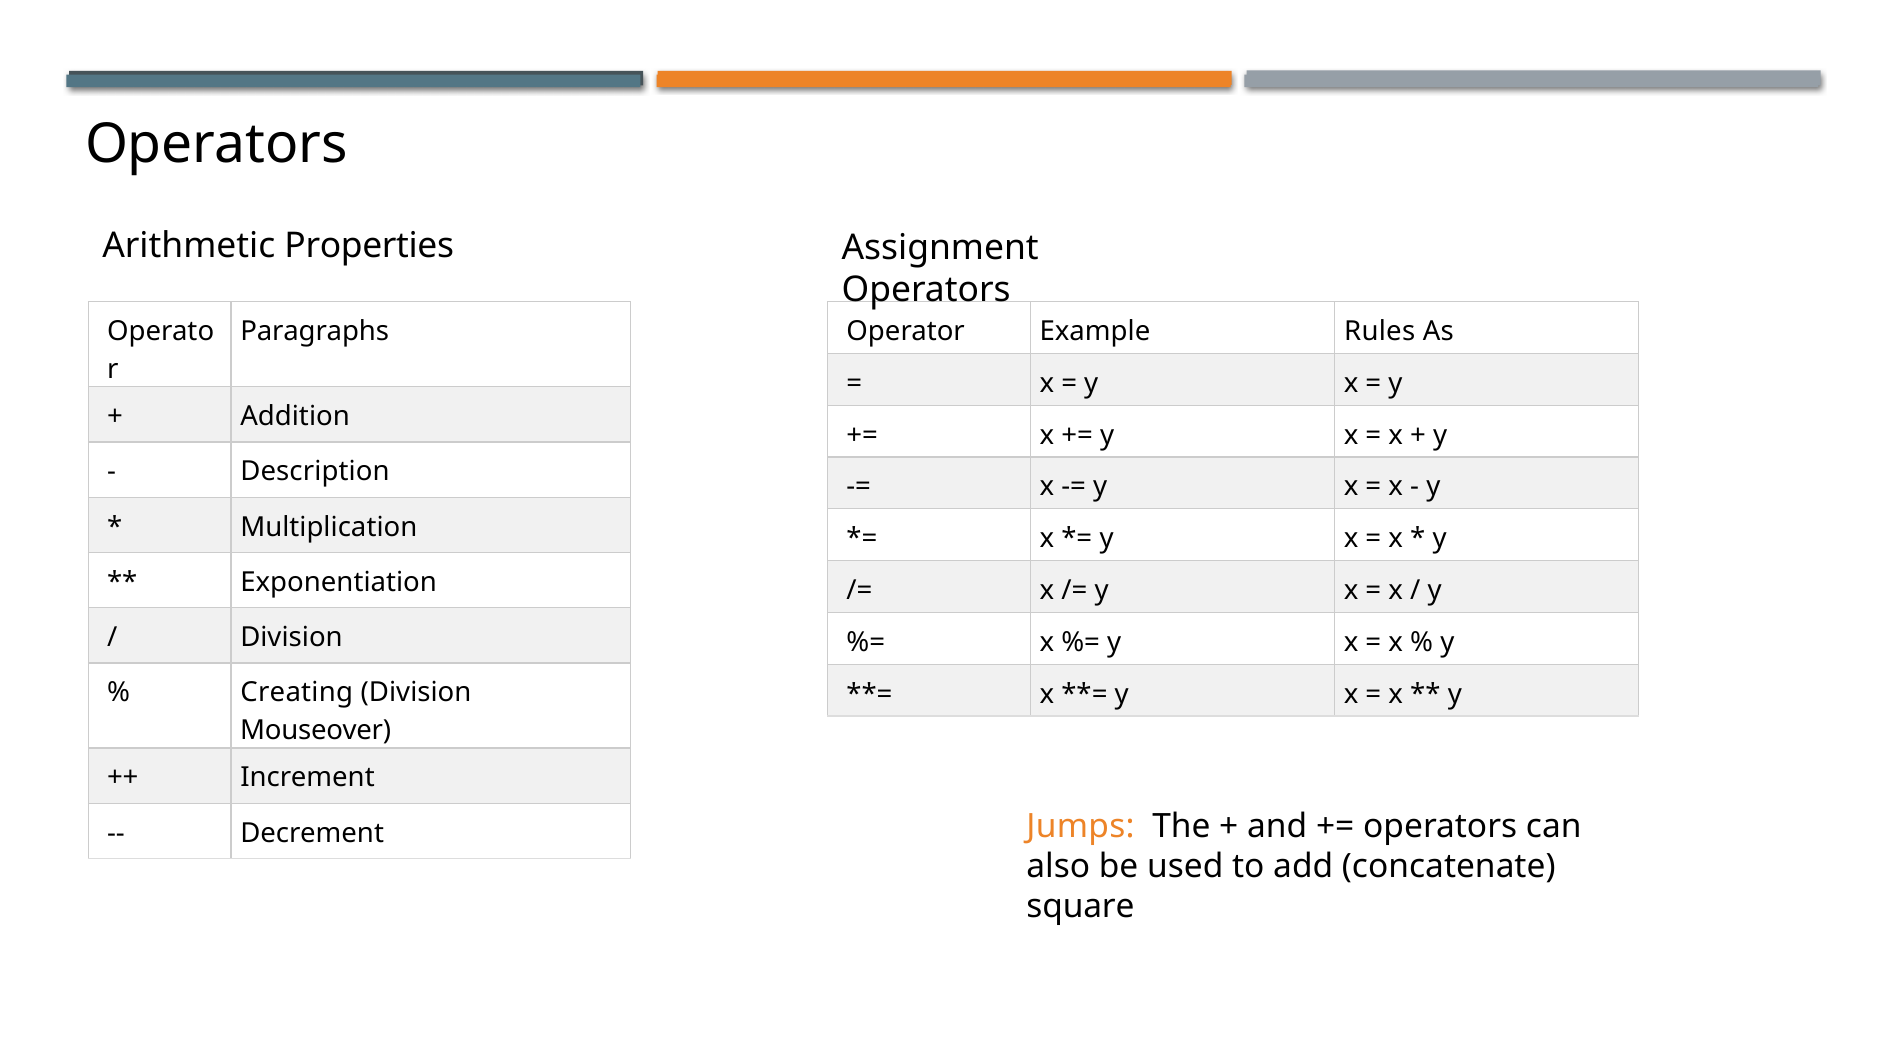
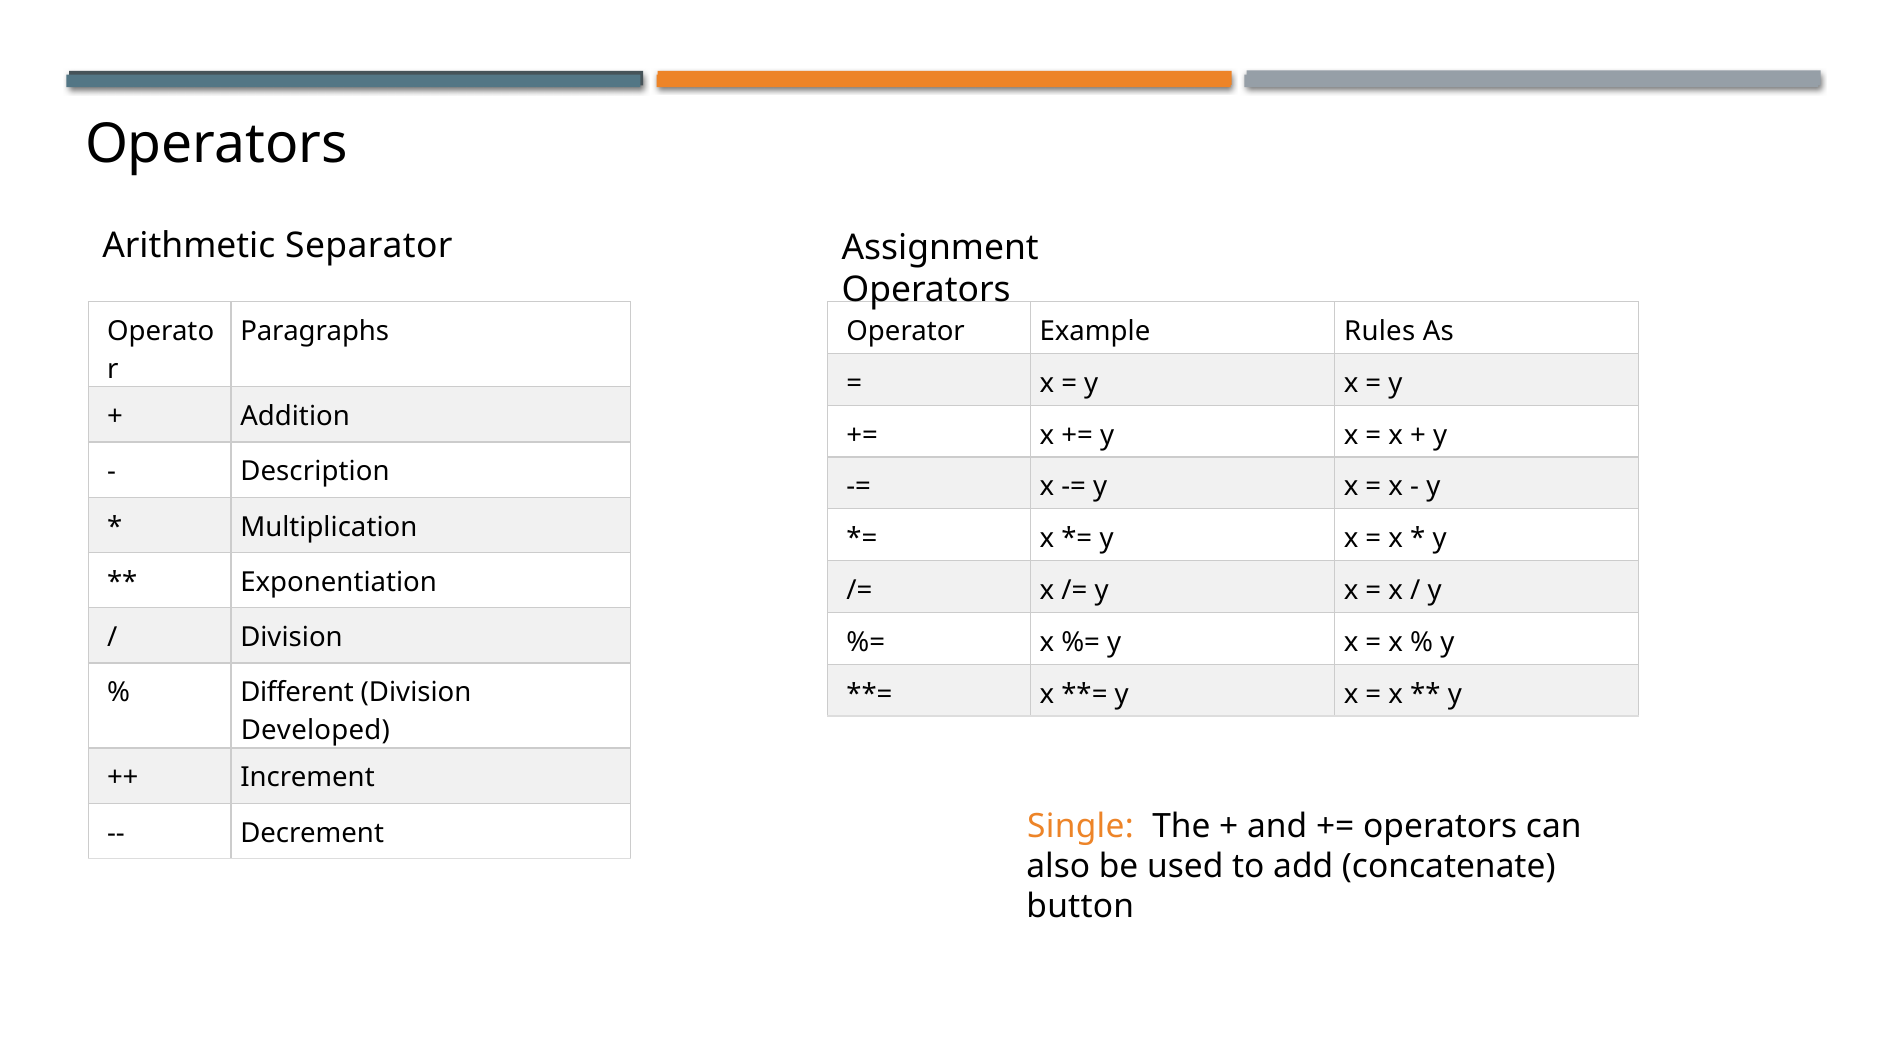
Properties: Properties -> Separator
Creating: Creating -> Different
Mouseover: Mouseover -> Developed
Jumps: Jumps -> Single
square: square -> button
